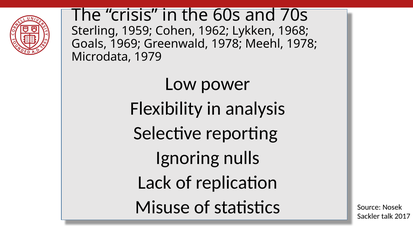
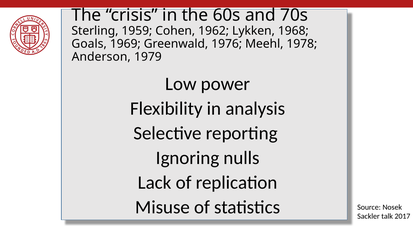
Greenwald 1978: 1978 -> 1976
Microdata: Microdata -> Anderson
